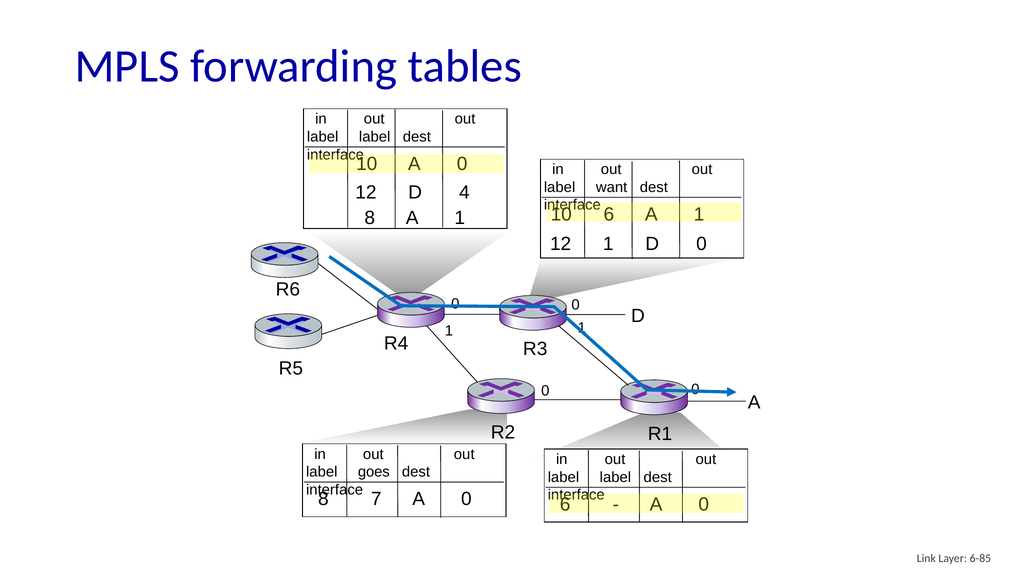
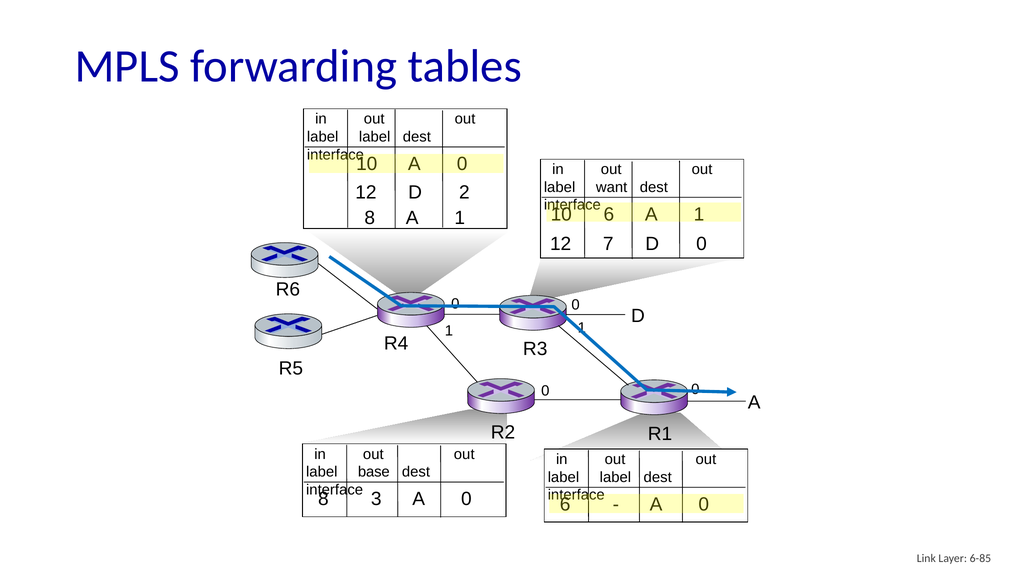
4: 4 -> 2
12 1: 1 -> 7
goes: goes -> base
7: 7 -> 3
